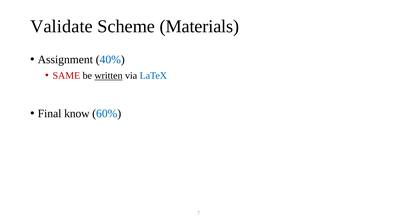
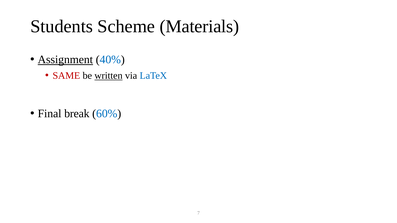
Validate: Validate -> Students
Assignment underline: none -> present
know: know -> break
